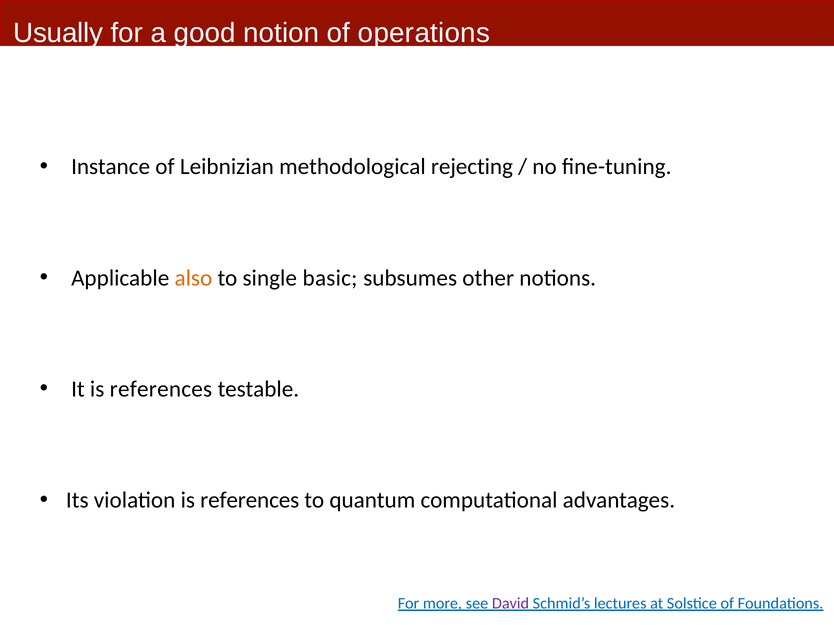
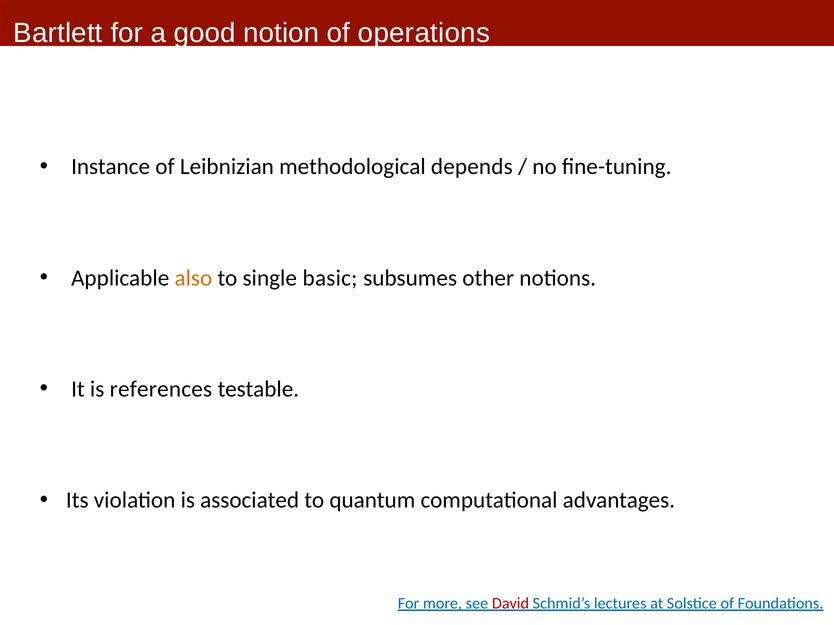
Usually: Usually -> Bartlett
rejecting: rejecting -> depends
violation is references: references -> associated
David colour: purple -> red
